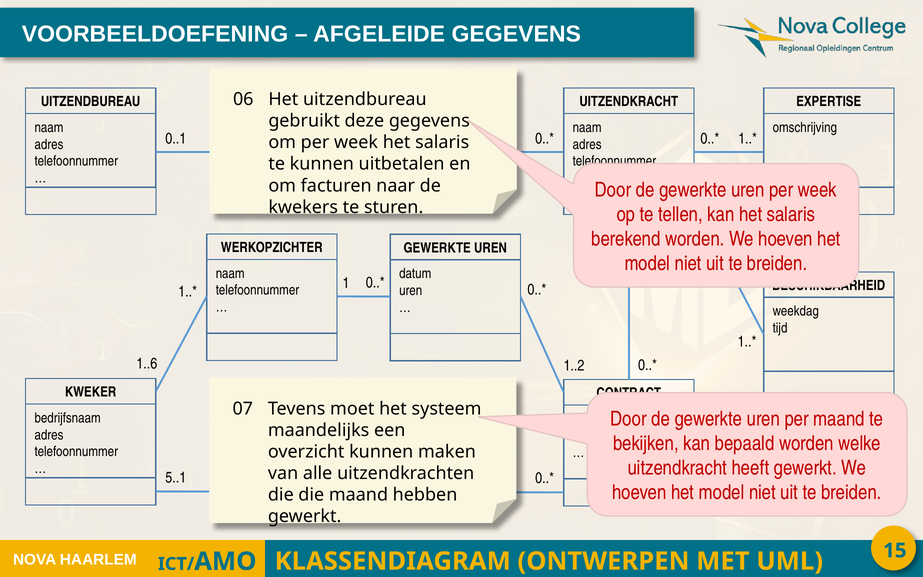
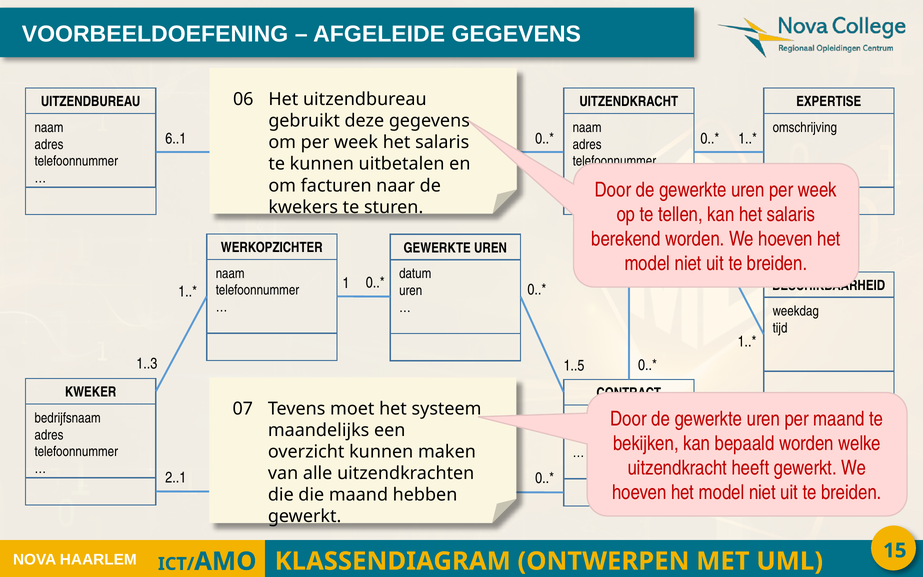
0..1: 0..1 -> 6..1
1..6: 1..6 -> 1..3
1..2: 1..2 -> 1..5
5..1: 5..1 -> 2..1
